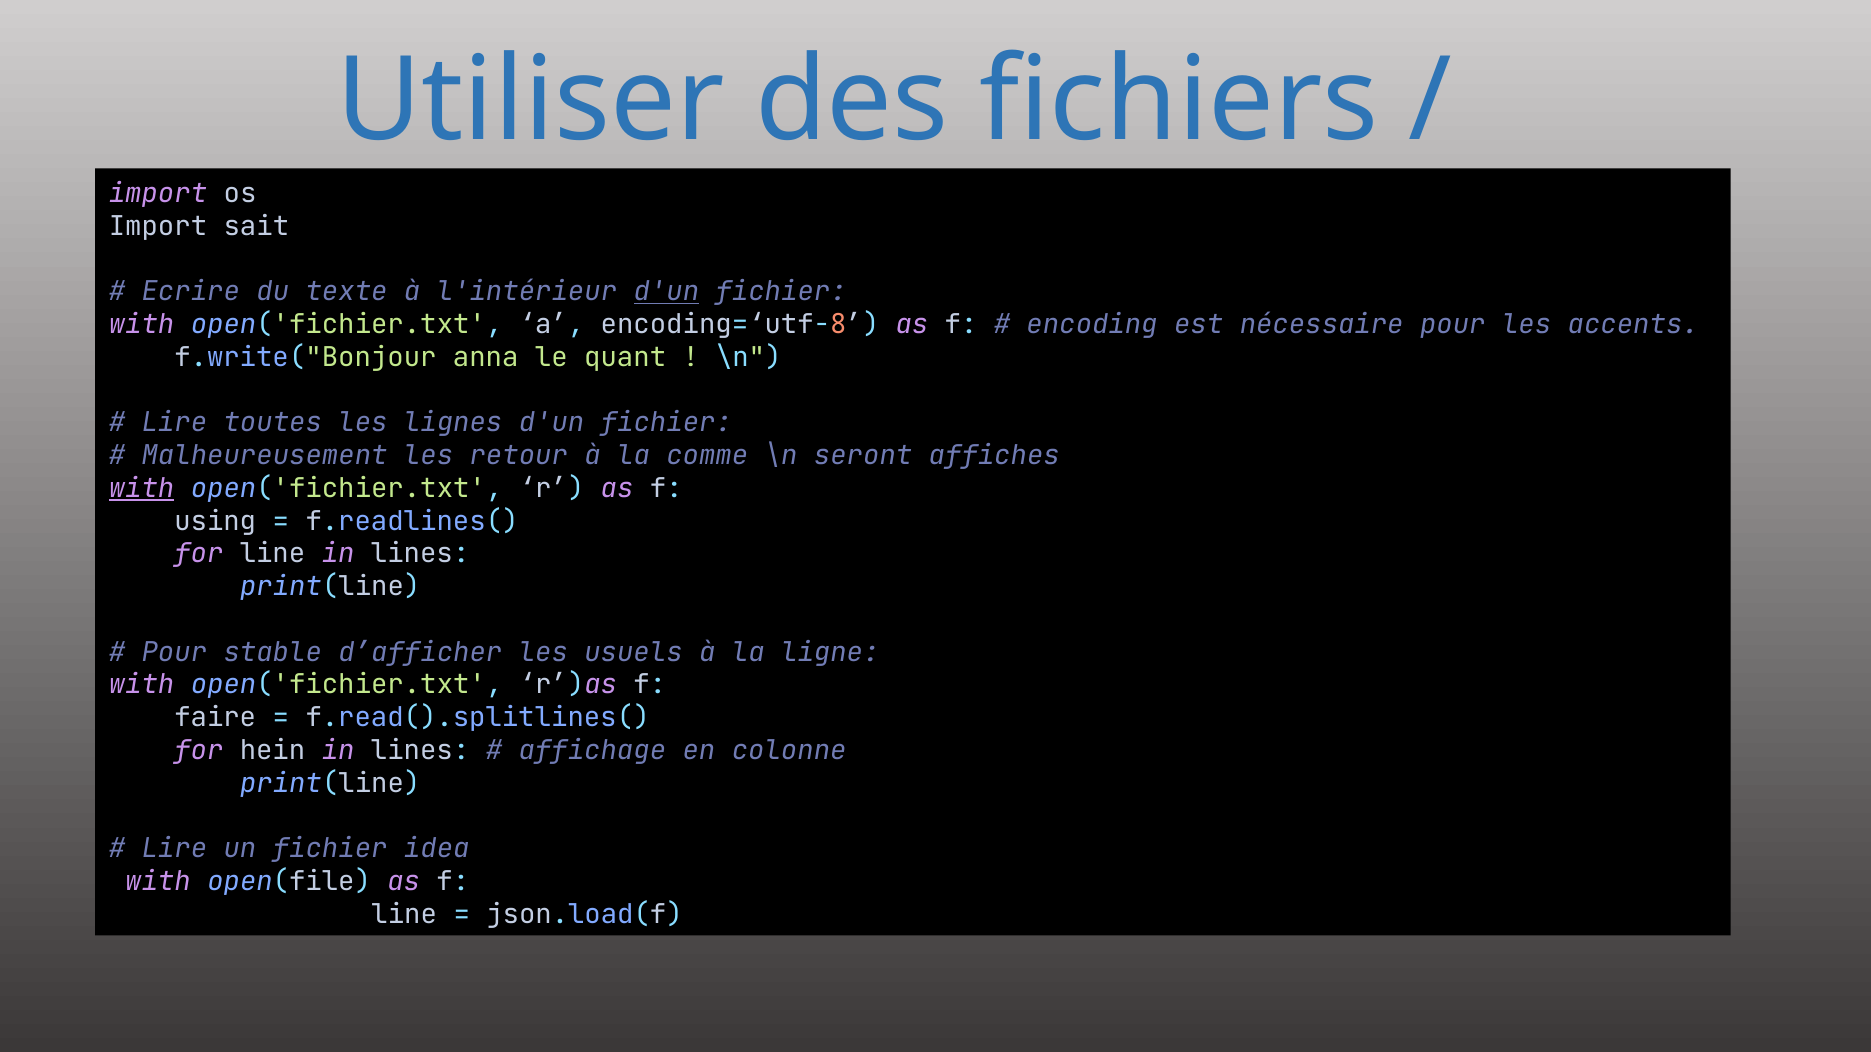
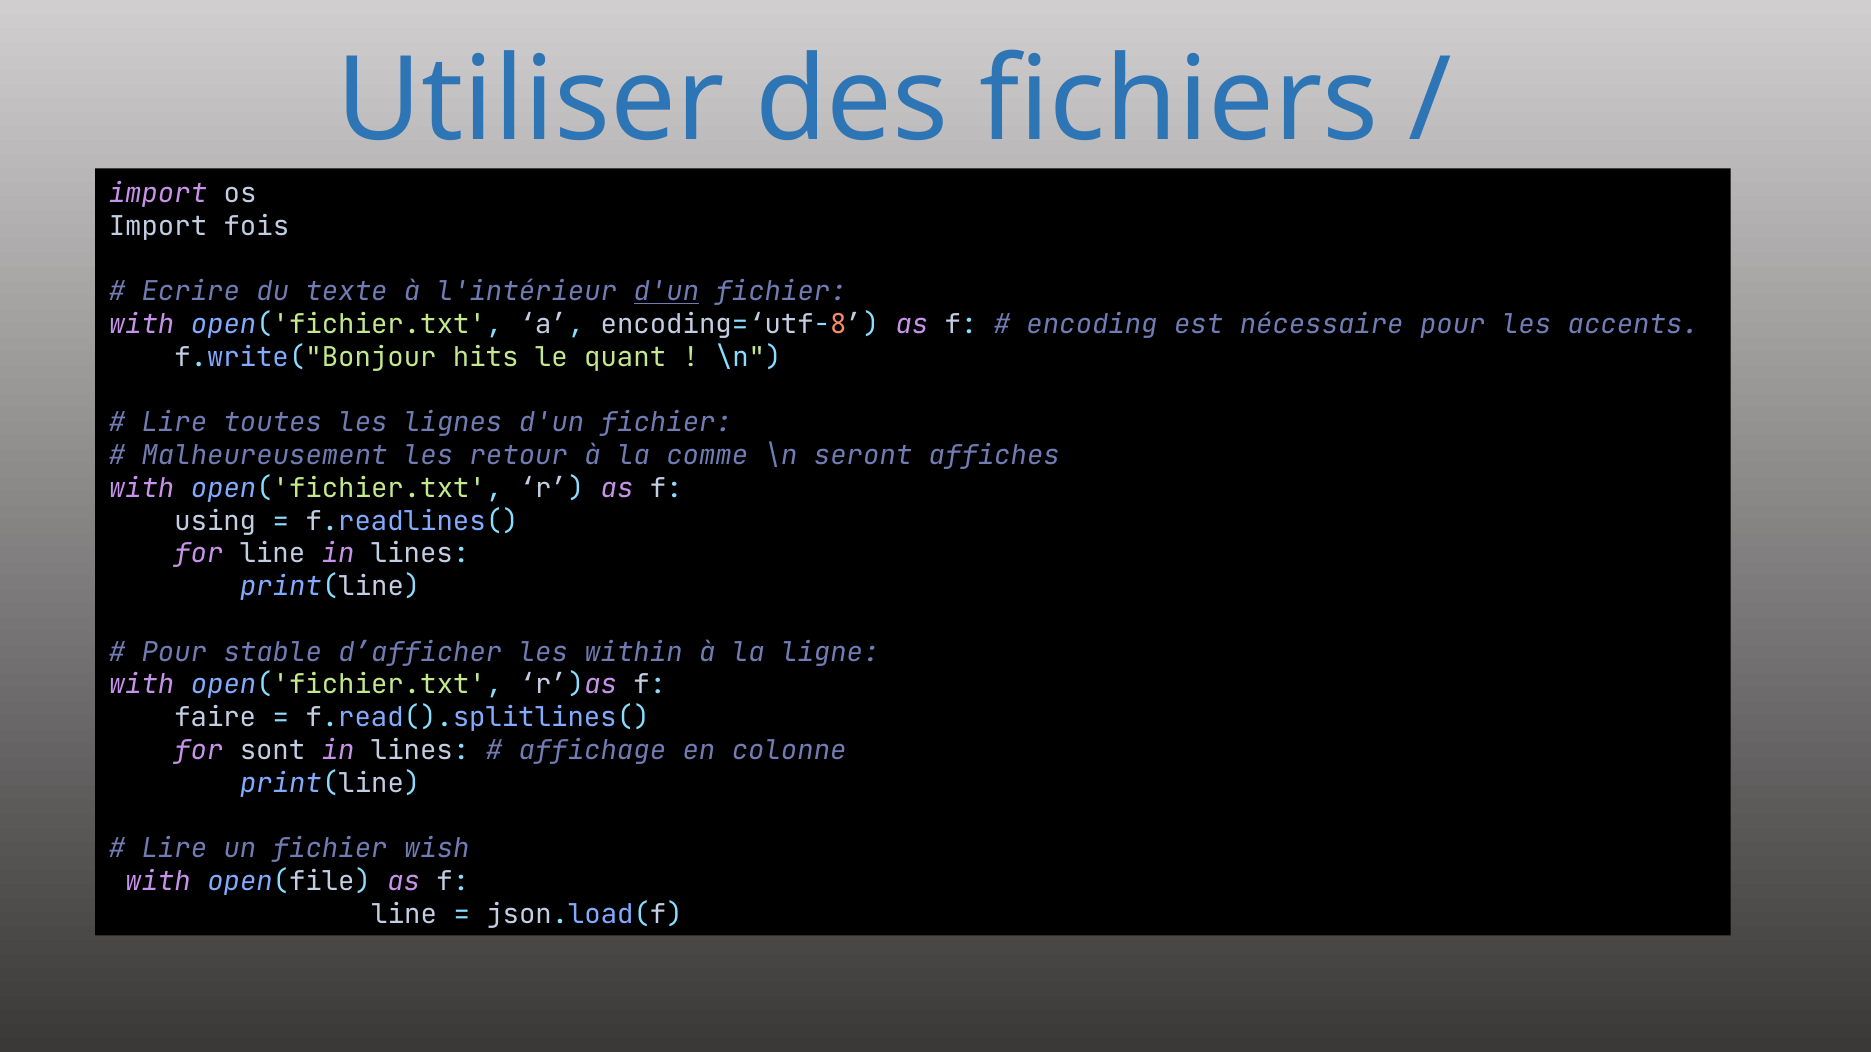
sait: sait -> fois
anna: anna -> hits
with at (142, 489) underline: present -> none
usuels: usuels -> within
hein: hein -> sont
idea: idea -> wish
